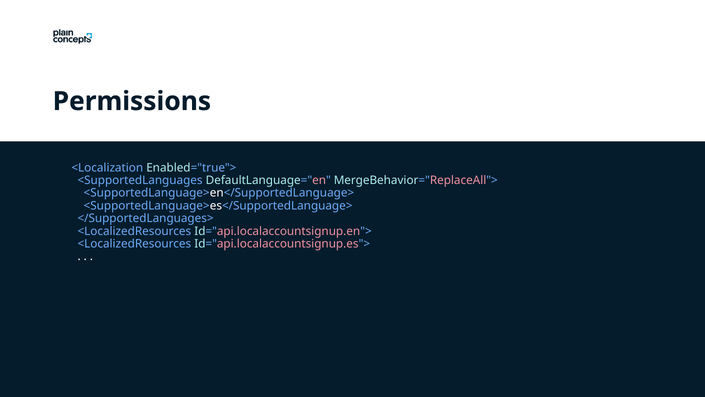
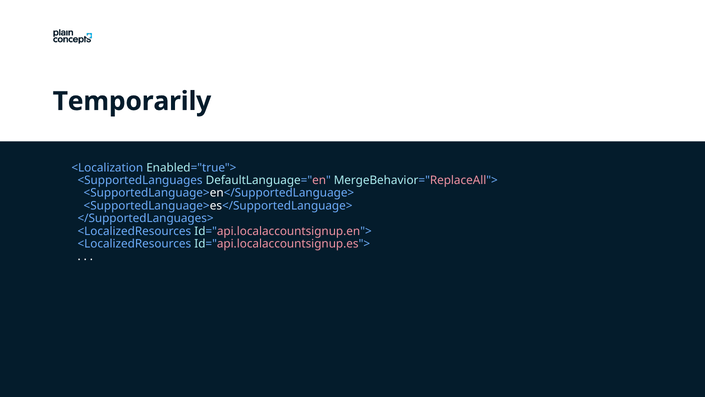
Permissions: Permissions -> Temporarily
